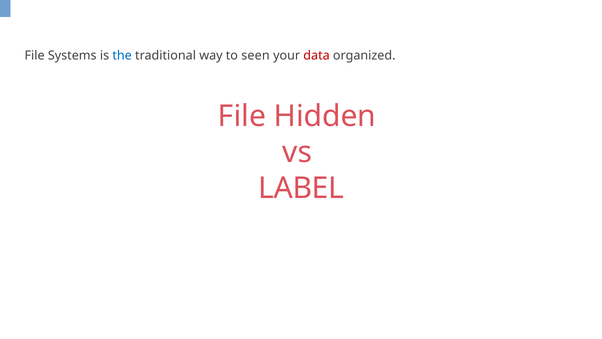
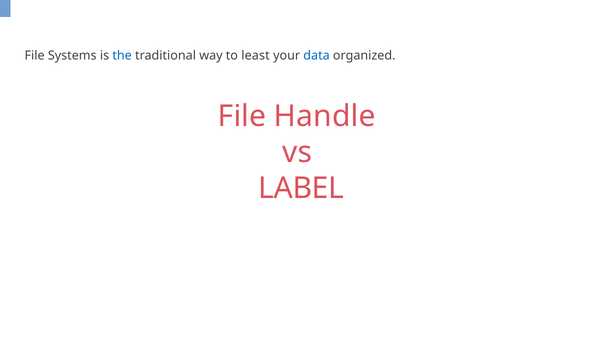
seen: seen -> least
data colour: red -> blue
Hidden: Hidden -> Handle
